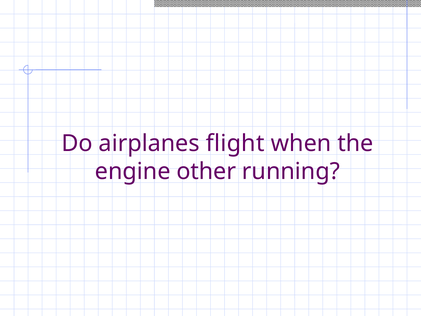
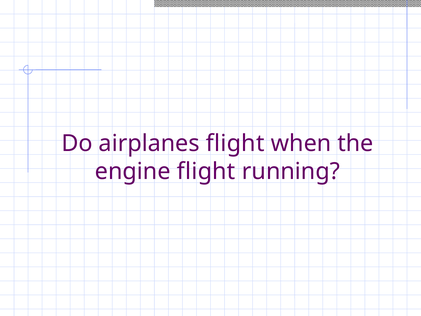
engine other: other -> flight
